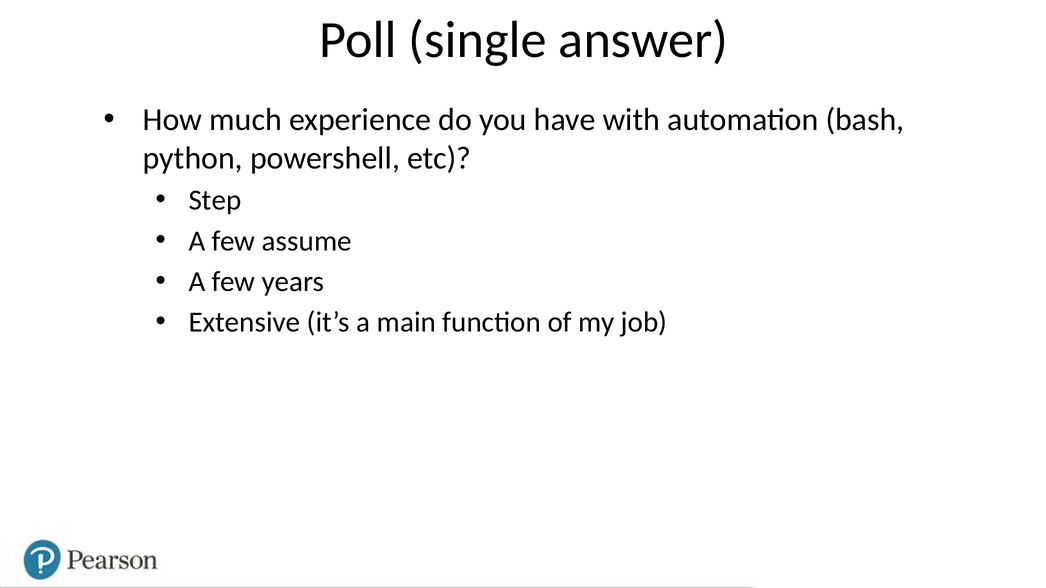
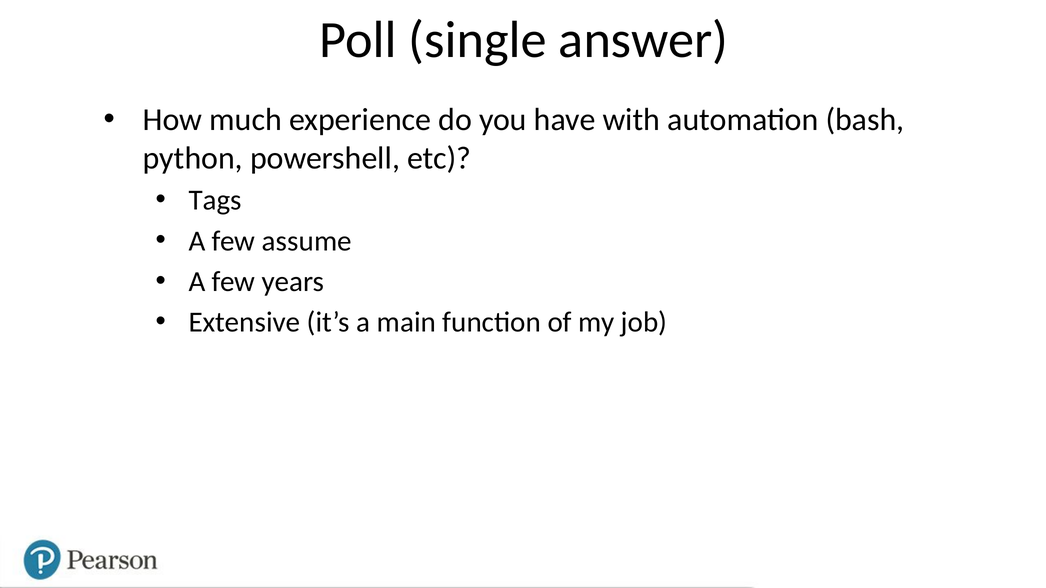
Step: Step -> Tags
